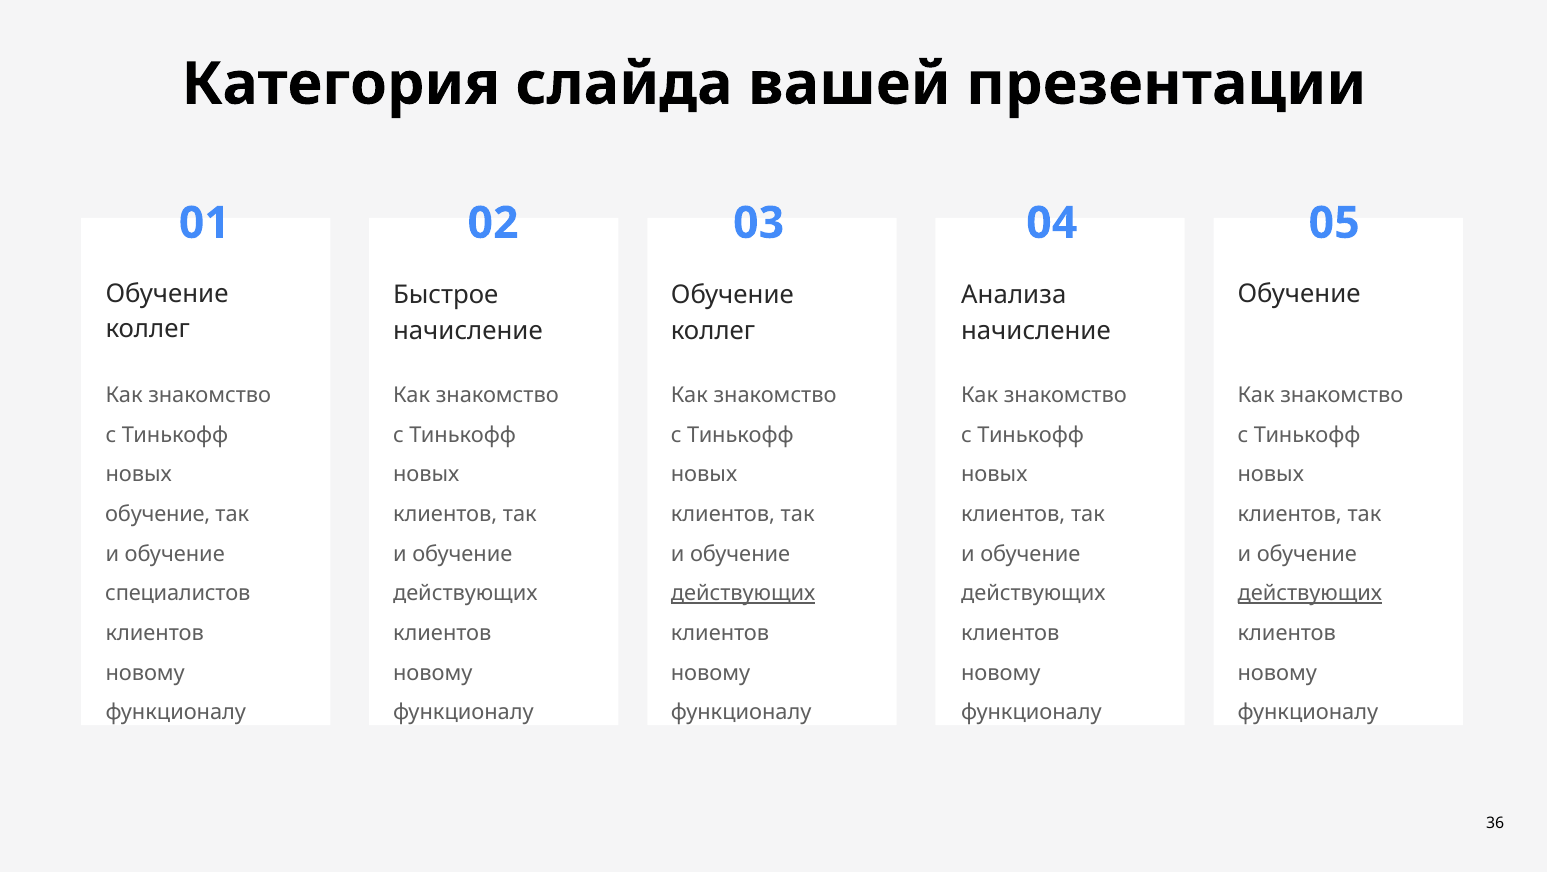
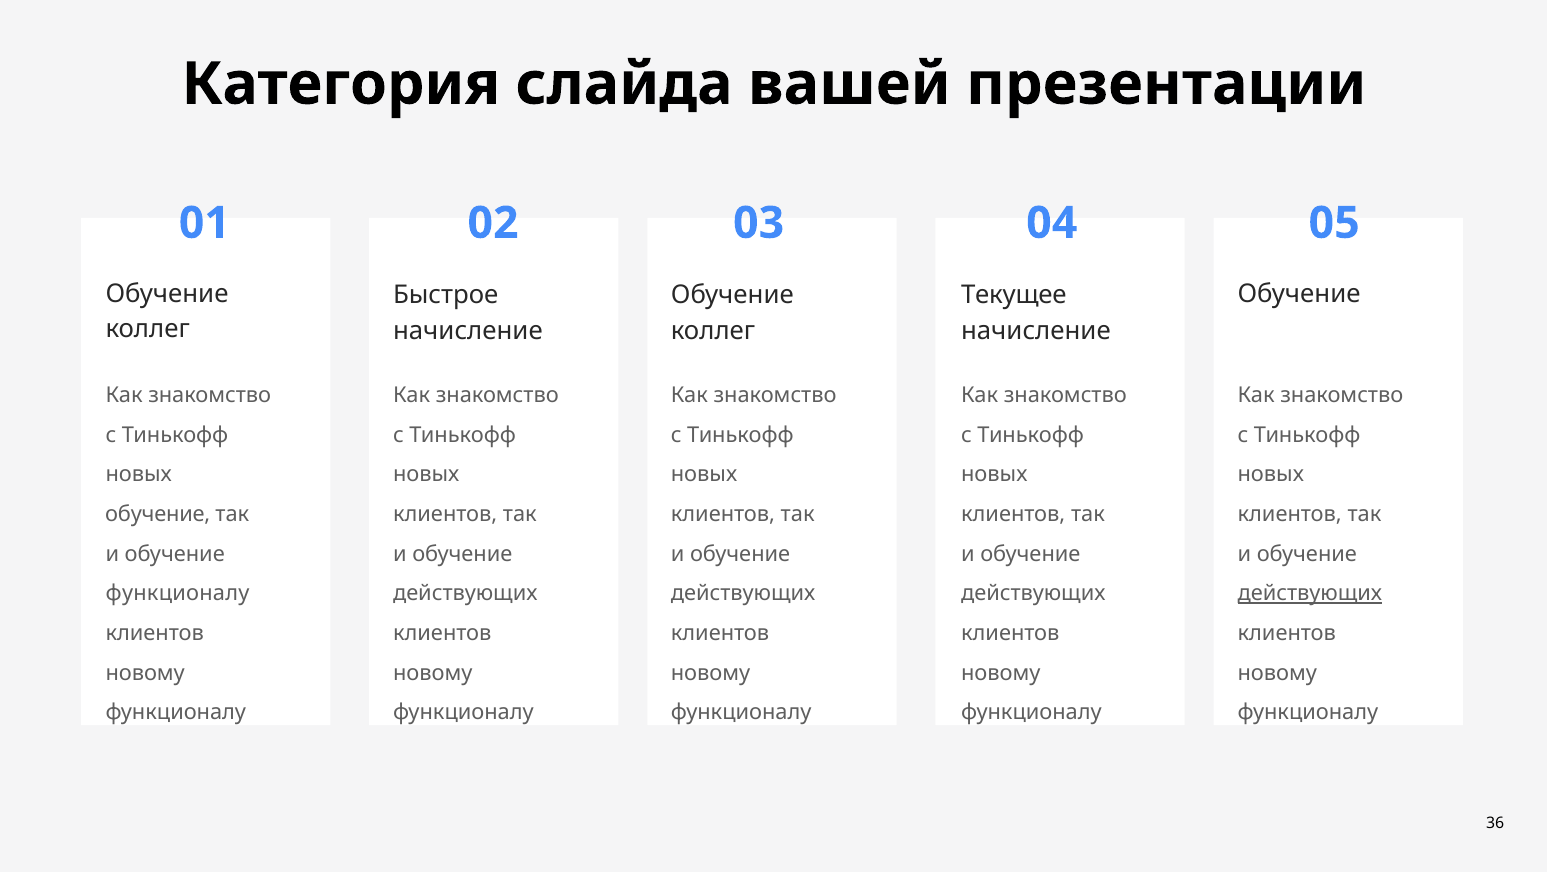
Анализа: Анализа -> Текущее
специалистов at (178, 594): специалистов -> функционалу
действующих at (743, 594) underline: present -> none
